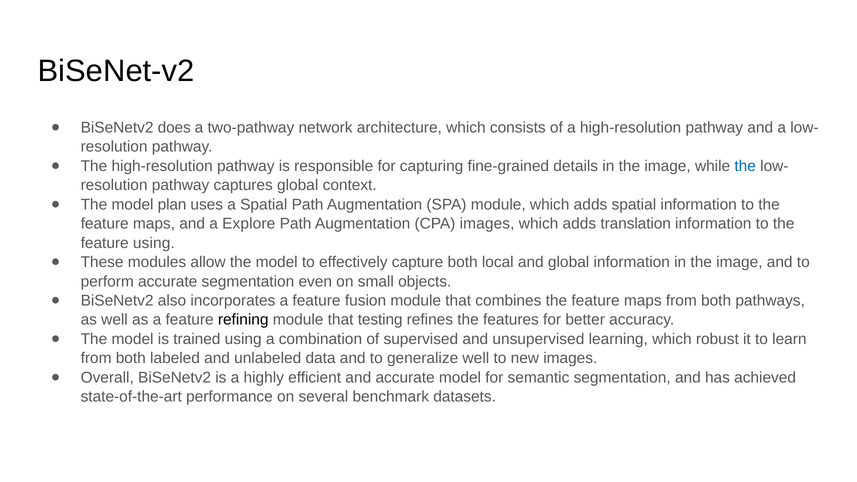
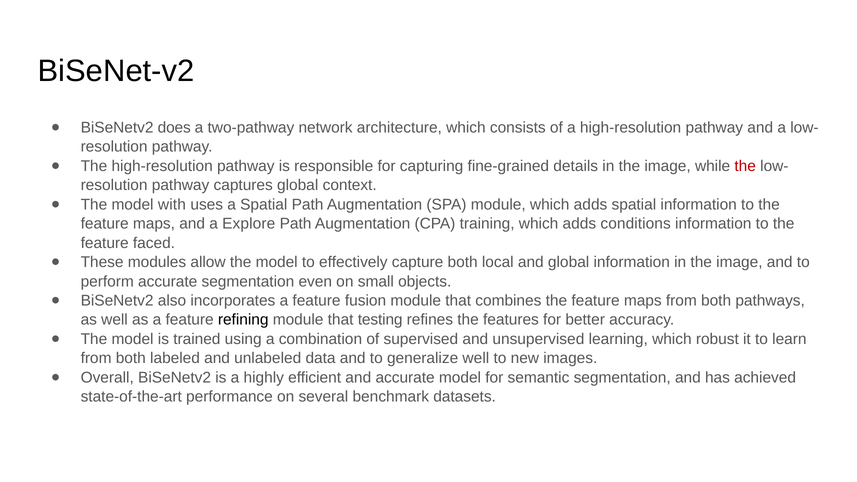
the at (745, 166) colour: blue -> red
plan: plan -> with
CPA images: images -> training
translation: translation -> conditions
feature using: using -> faced
